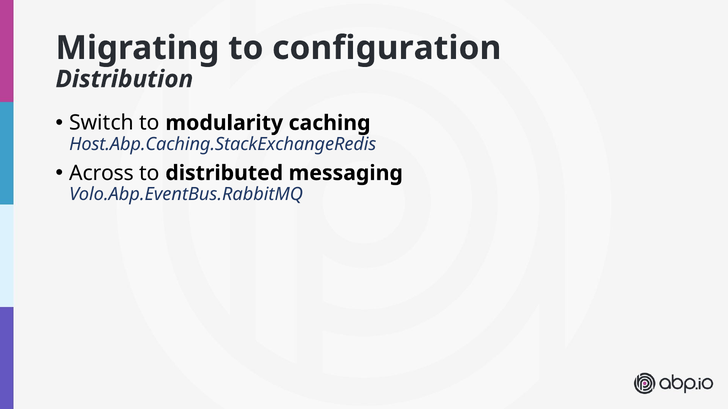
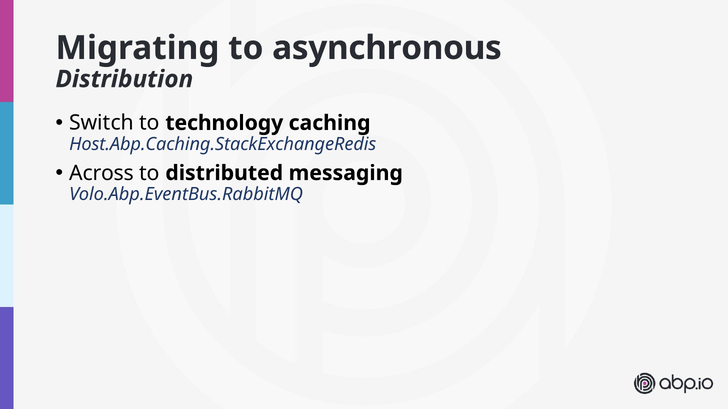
configuration: configuration -> asynchronous
modularity: modularity -> technology
